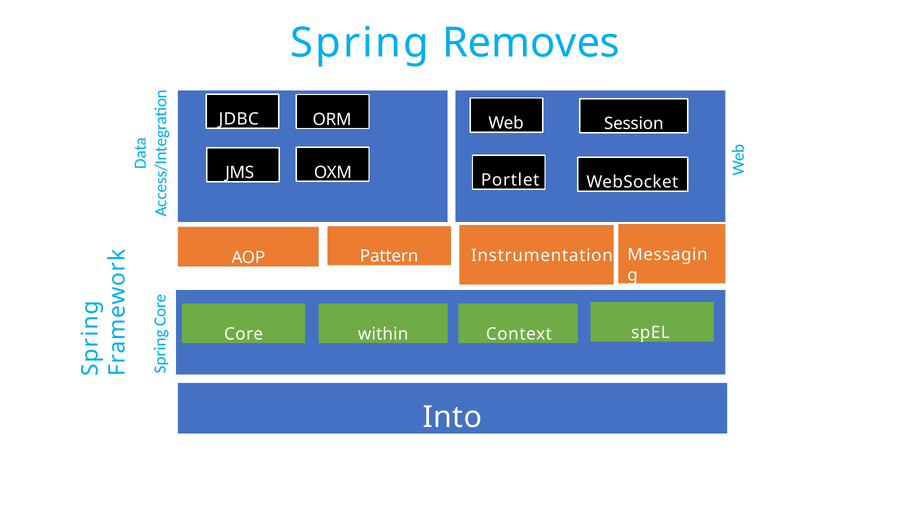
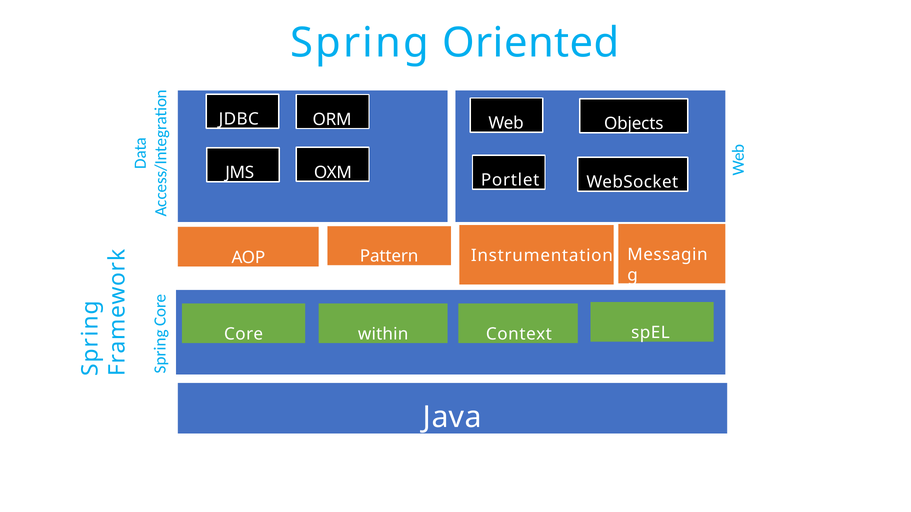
Removes: Removes -> Oriented
Session: Session -> Objects
Into: Into -> Java
